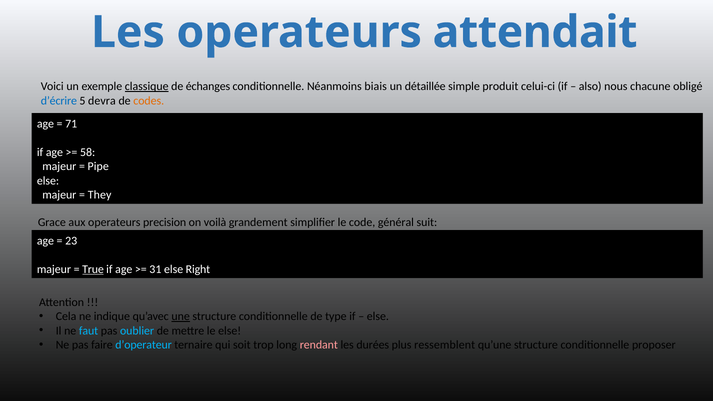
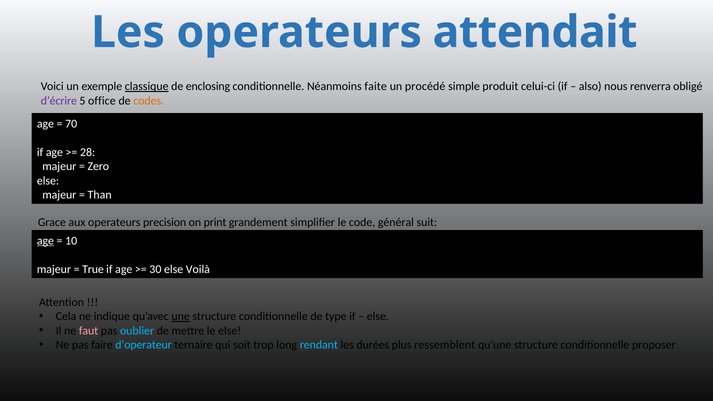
échanges: échanges -> enclosing
biais: biais -> faite
détaillée: détaillée -> procédé
chacune: chacune -> renverra
d’écrire colour: blue -> purple
devra: devra -> office
71: 71 -> 70
58: 58 -> 28
Pipe: Pipe -> Zero
They: They -> Than
voilà: voilà -> print
age at (45, 241) underline: none -> present
23: 23 -> 10
True underline: present -> none
31: 31 -> 30
Right: Right -> Voilà
faut colour: light blue -> pink
rendant colour: pink -> light blue
